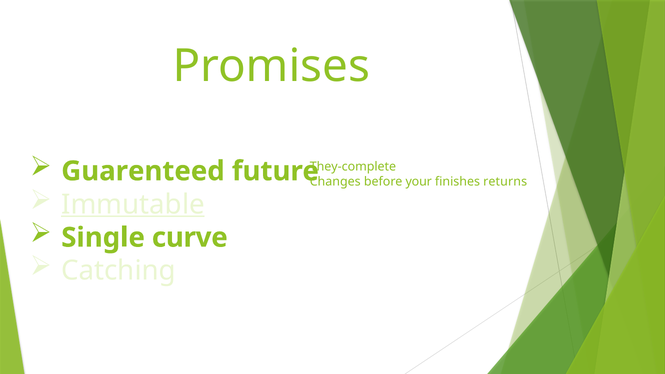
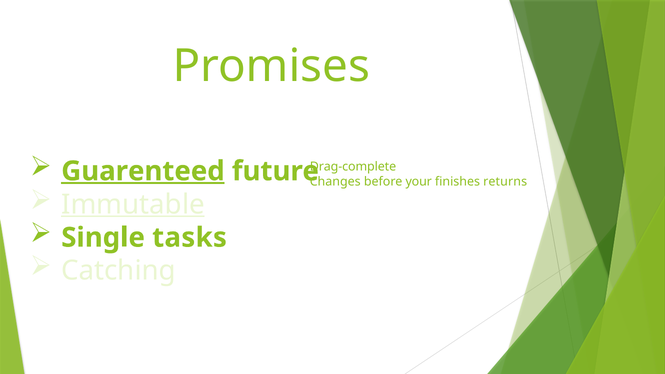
Guarenteed underline: none -> present
They-complete: They-complete -> Drag-complete
curve: curve -> tasks
